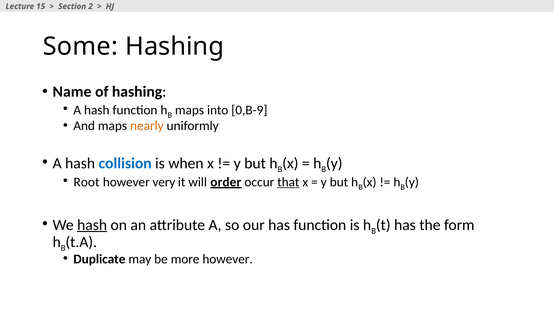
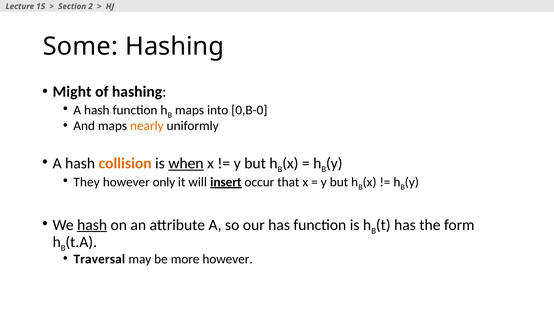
Name: Name -> Might
0,B-9: 0,B-9 -> 0,B-0
collision colour: blue -> orange
when underline: none -> present
Root: Root -> They
very: very -> only
order: order -> insert
that underline: present -> none
Duplicate: Duplicate -> Traversal
